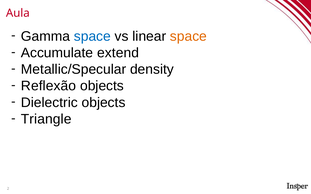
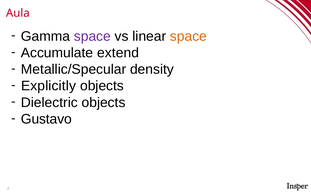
space at (92, 36) colour: blue -> purple
Reflexão: Reflexão -> Explicitly
Triangle: Triangle -> Gustavo
